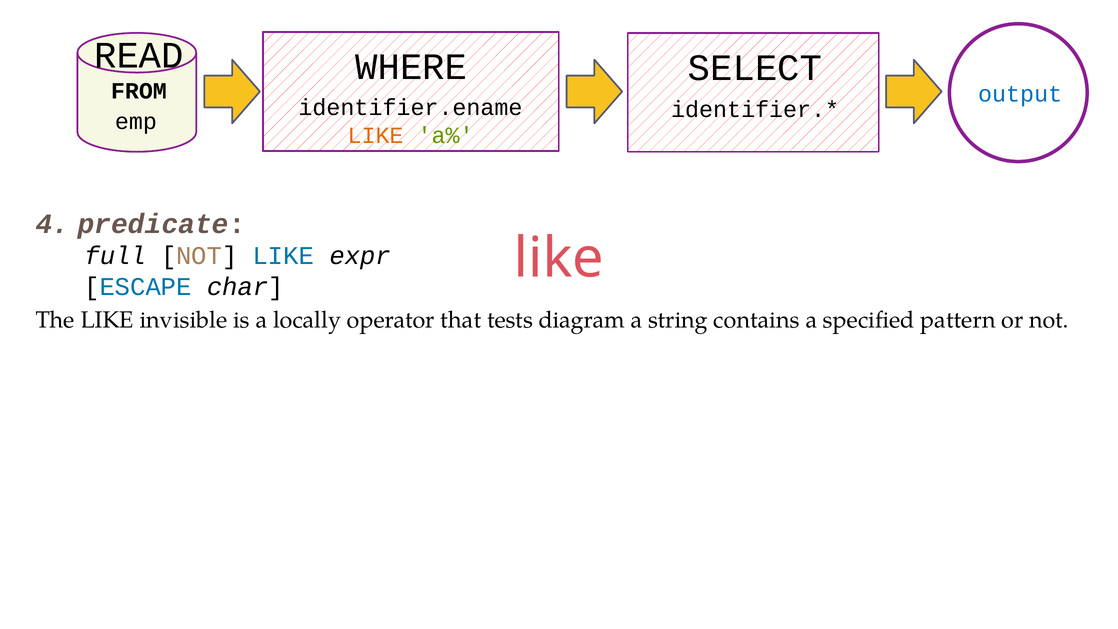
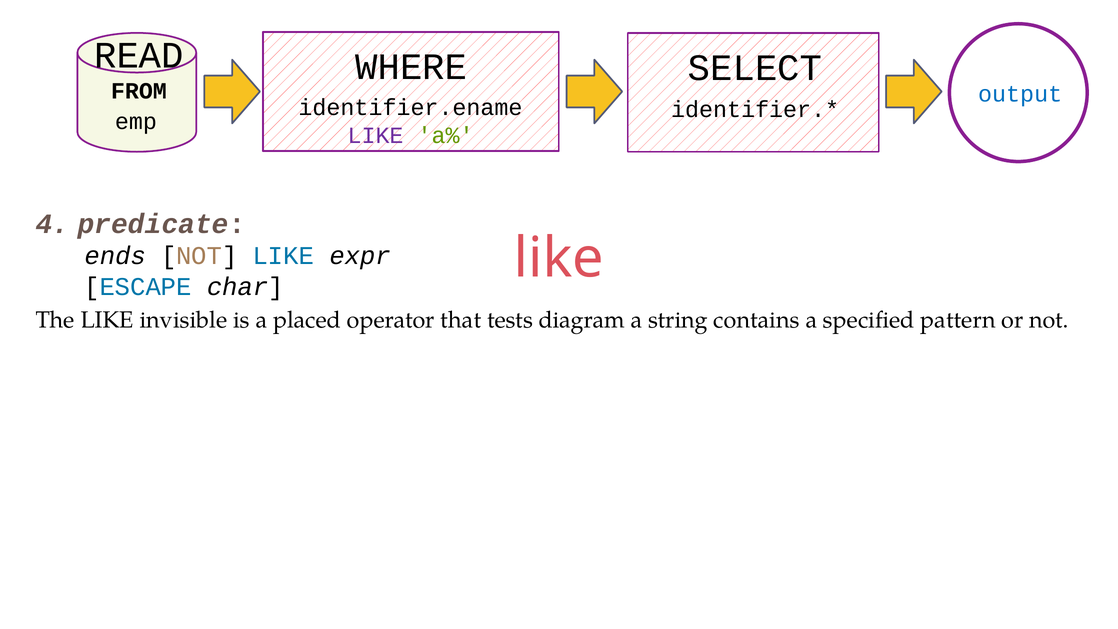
LIKE at (376, 136) colour: orange -> purple
full: full -> ends
locally: locally -> placed
